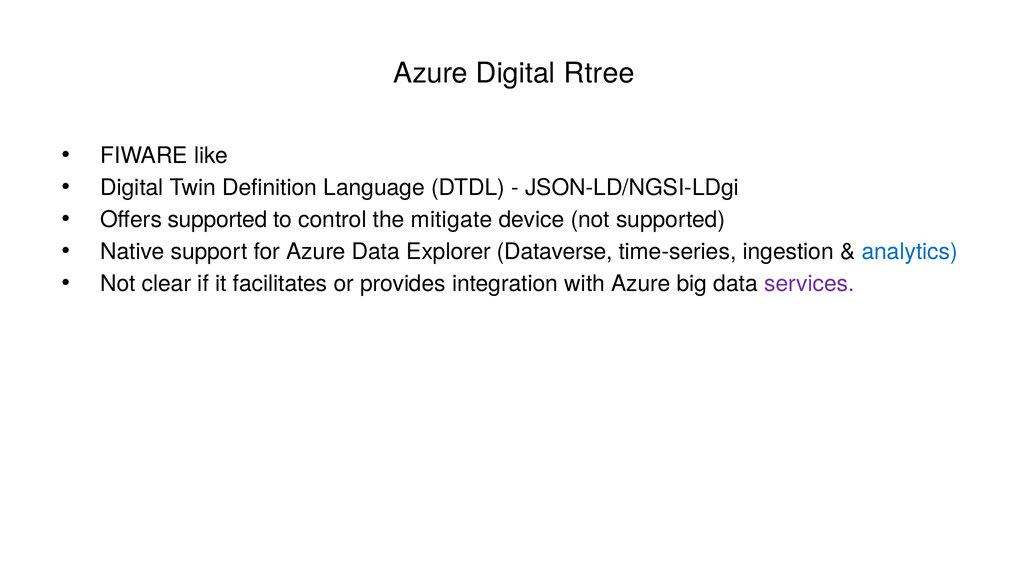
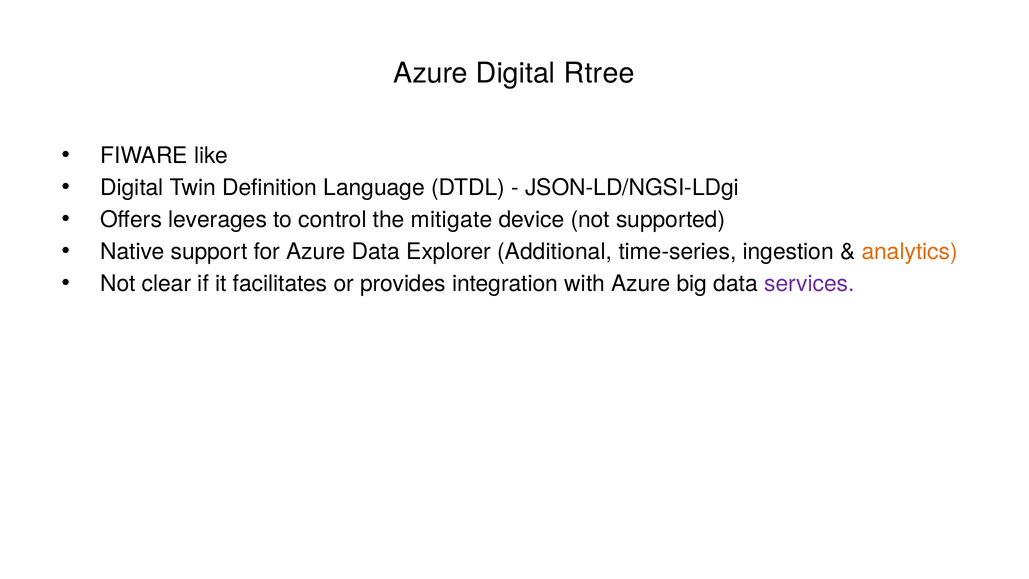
Offers supported: supported -> leverages
Dataverse: Dataverse -> Additional
analytics colour: blue -> orange
